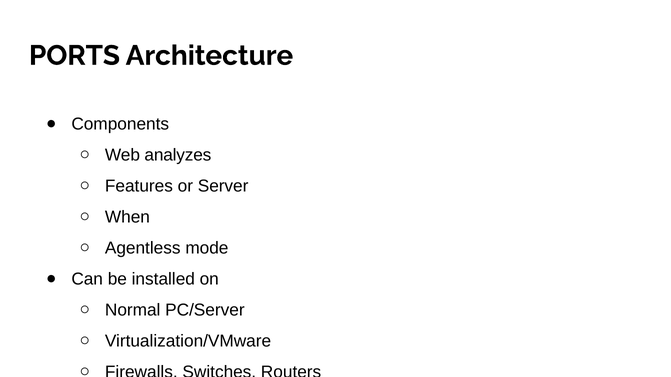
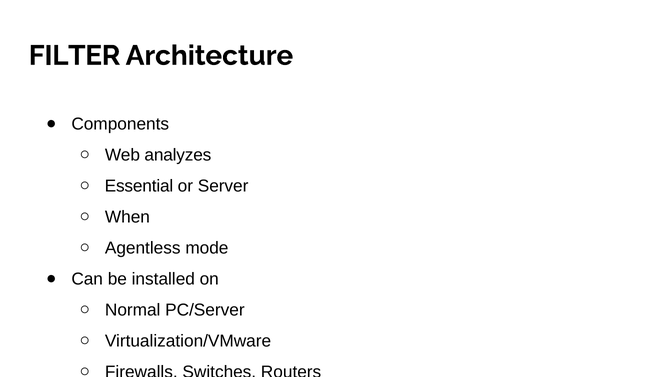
PORTS: PORTS -> FILTER
Features: Features -> Essential
